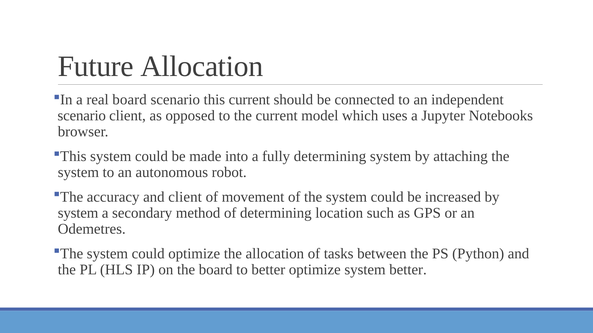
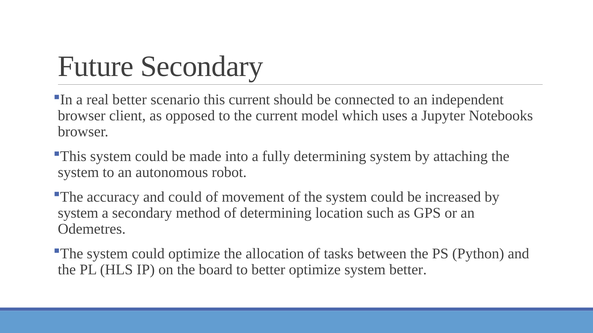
Future Allocation: Allocation -> Secondary
real board: board -> better
scenario at (82, 116): scenario -> browser
and client: client -> could
